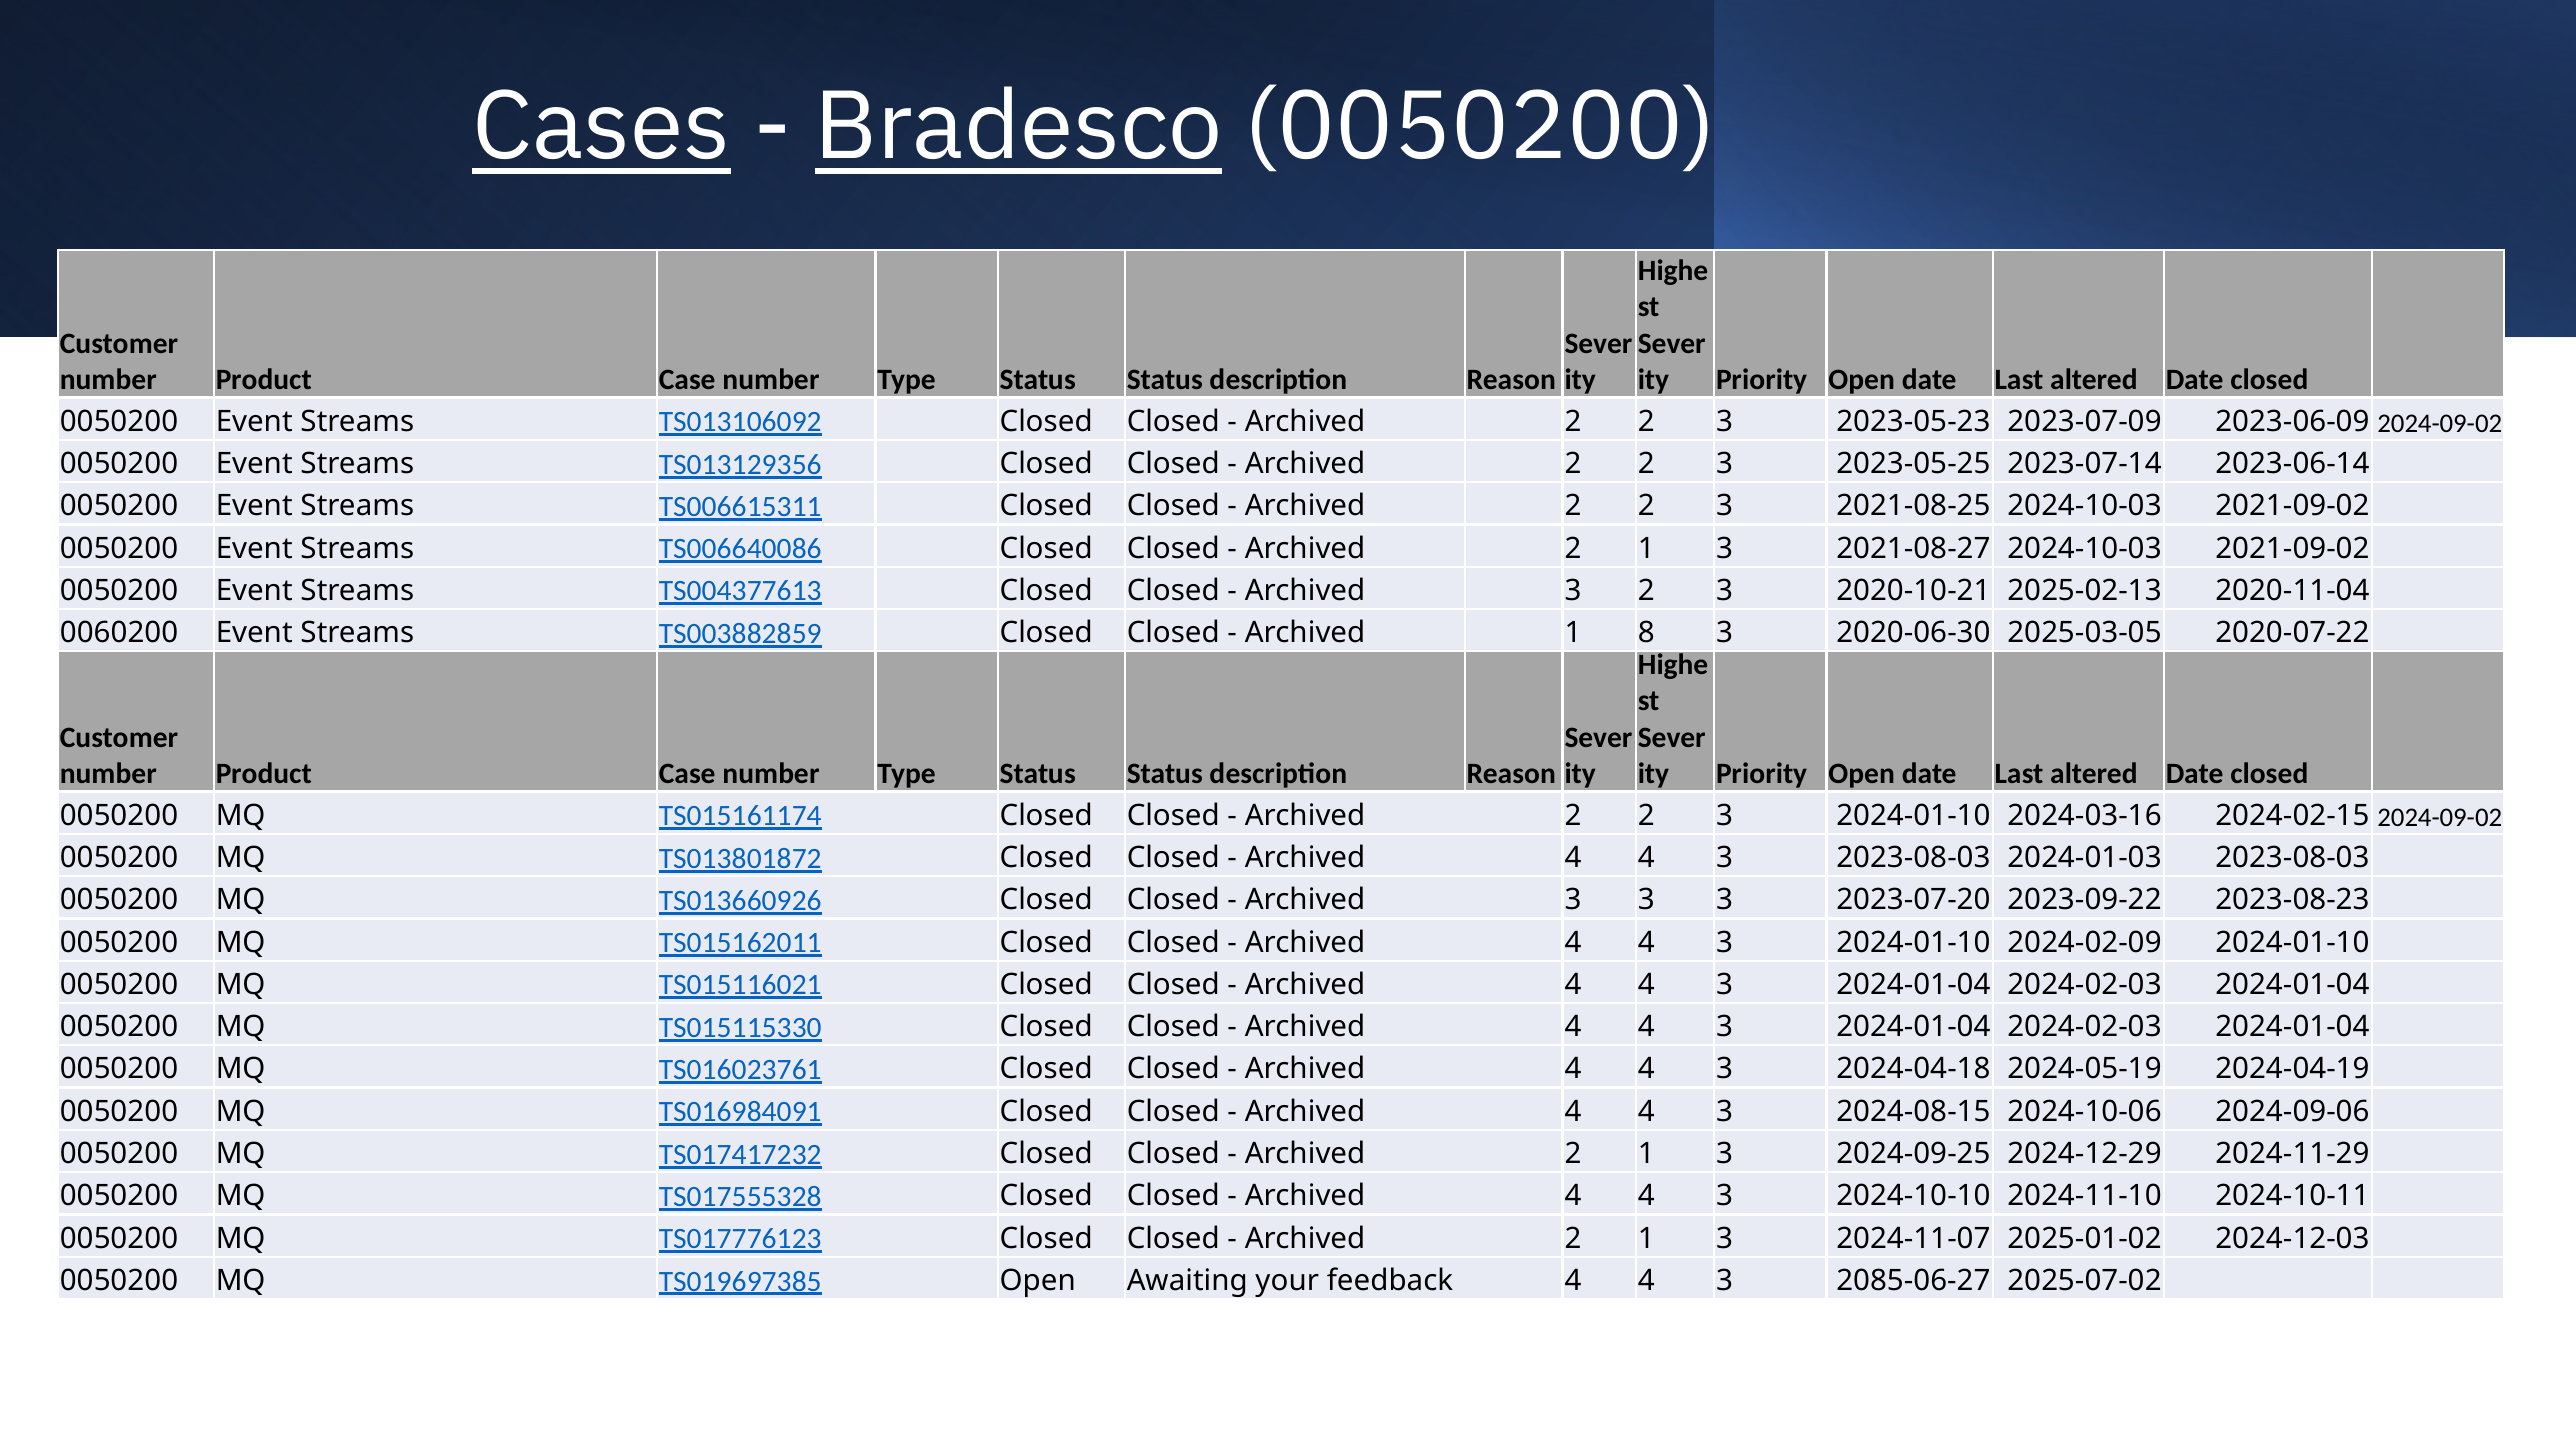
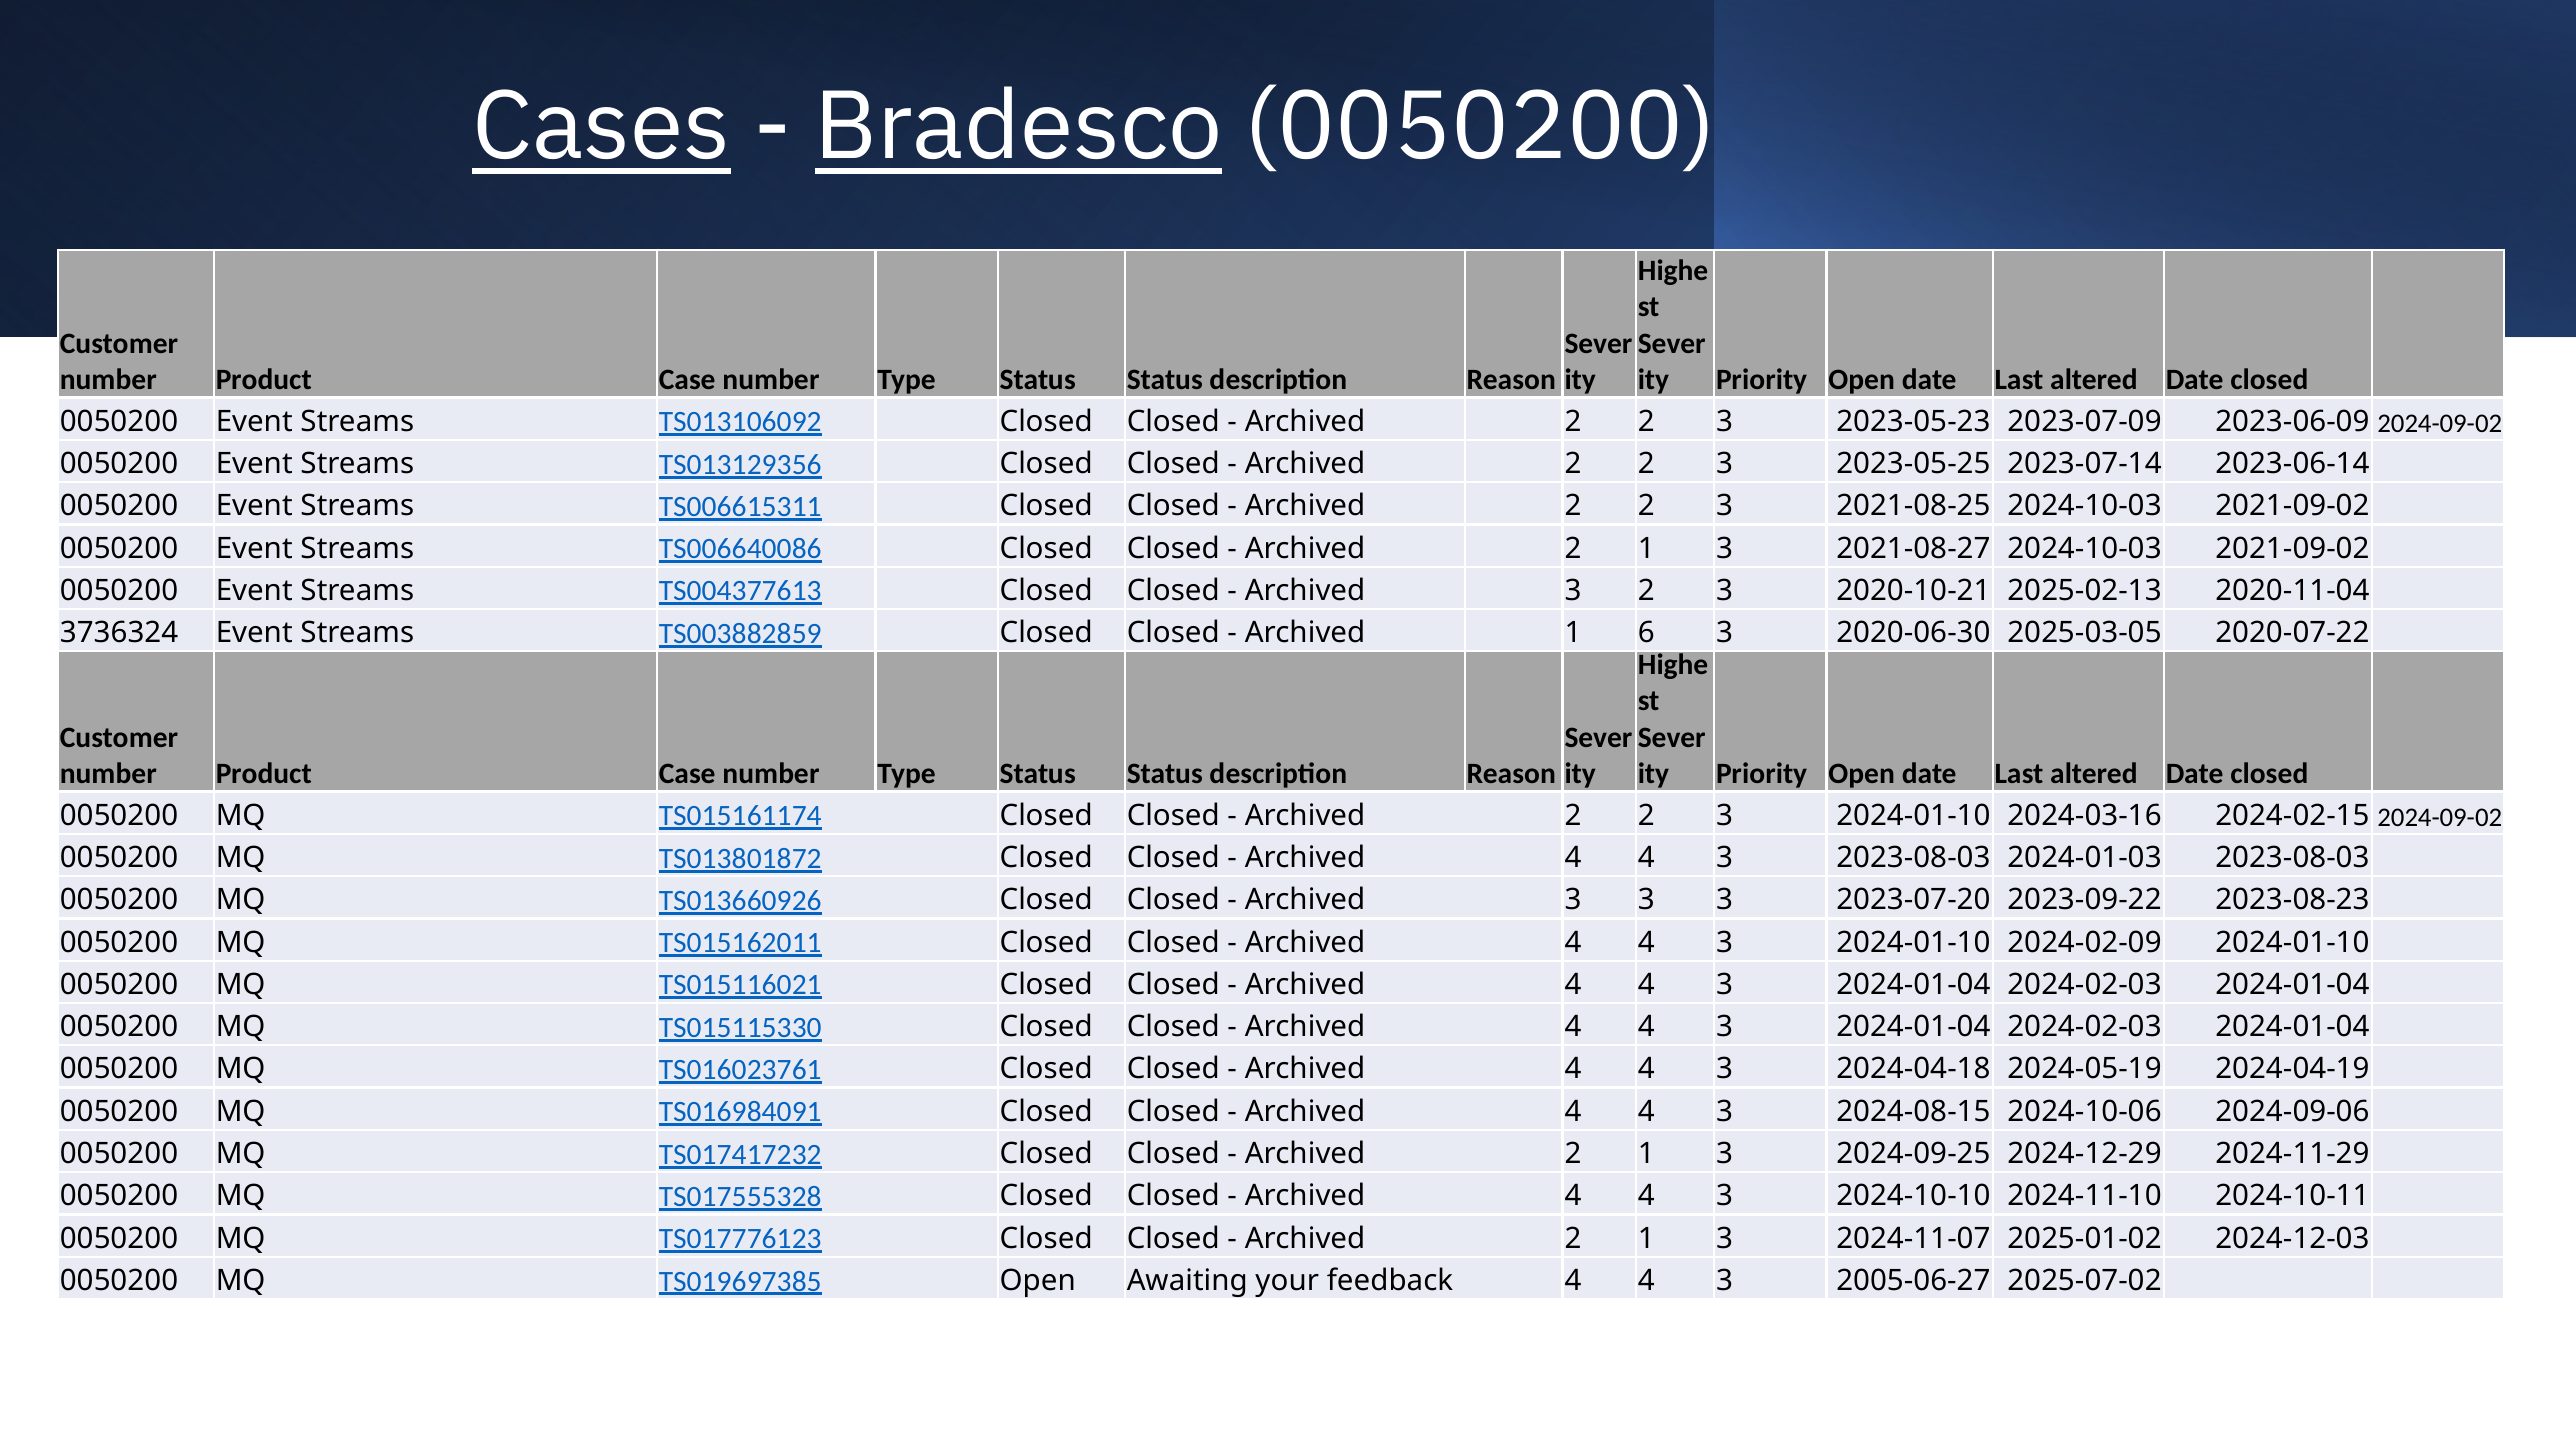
0060200: 0060200 -> 3736324
8: 8 -> 6
2085-06-27: 2085-06-27 -> 2005-06-27
